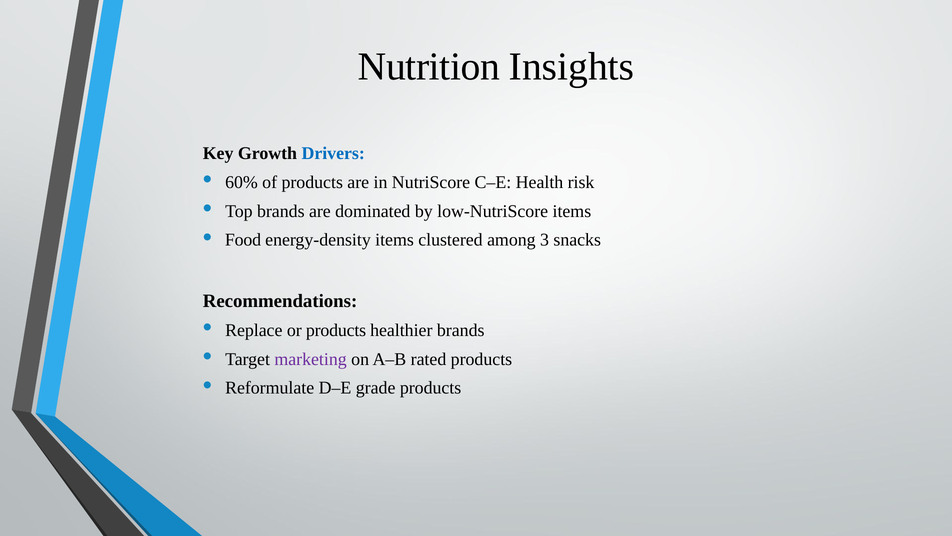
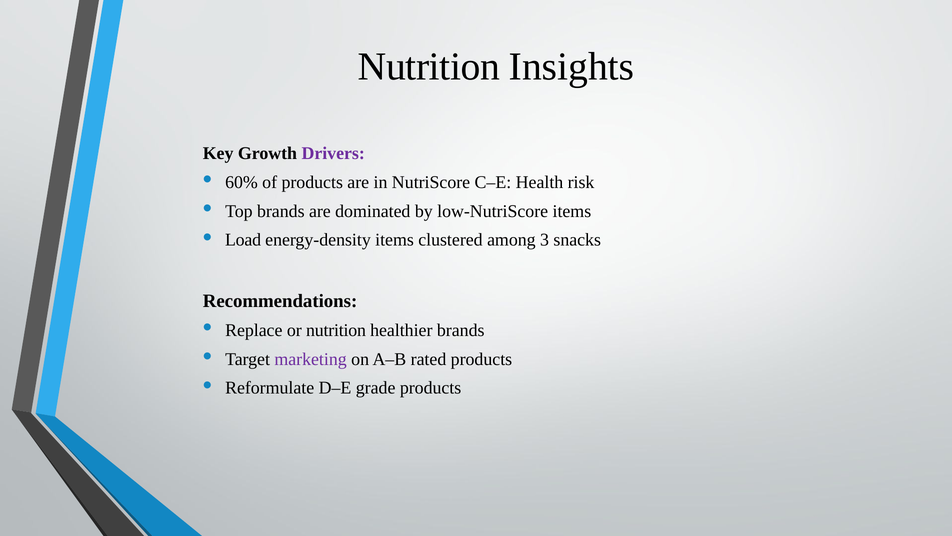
Drivers colour: blue -> purple
Food: Food -> Load
or products: products -> nutrition
